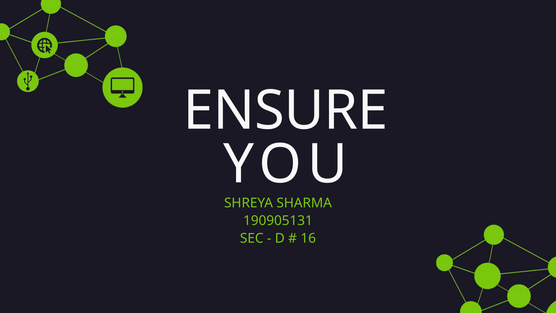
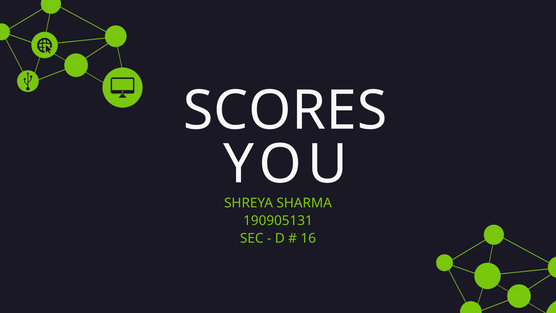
ENSURE: ENSURE -> SCORES
